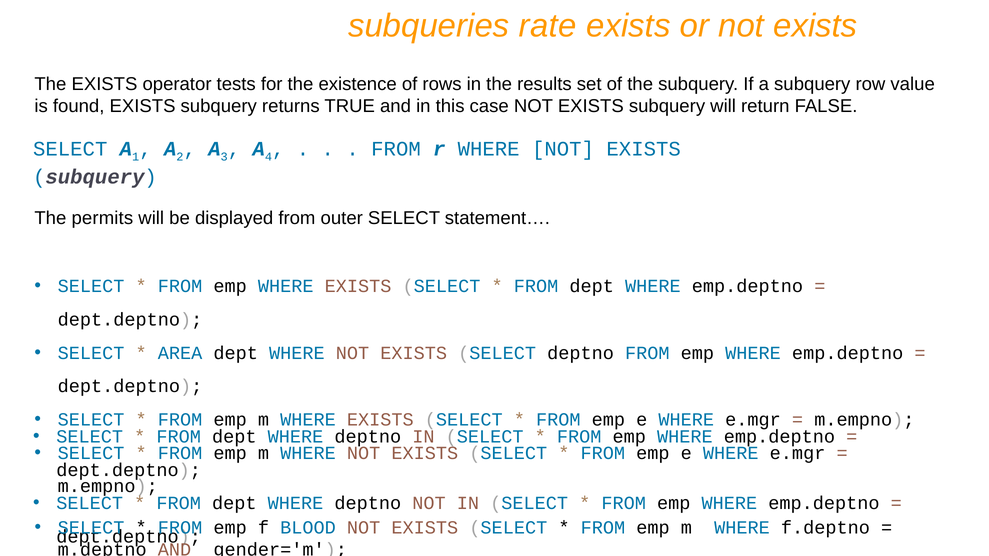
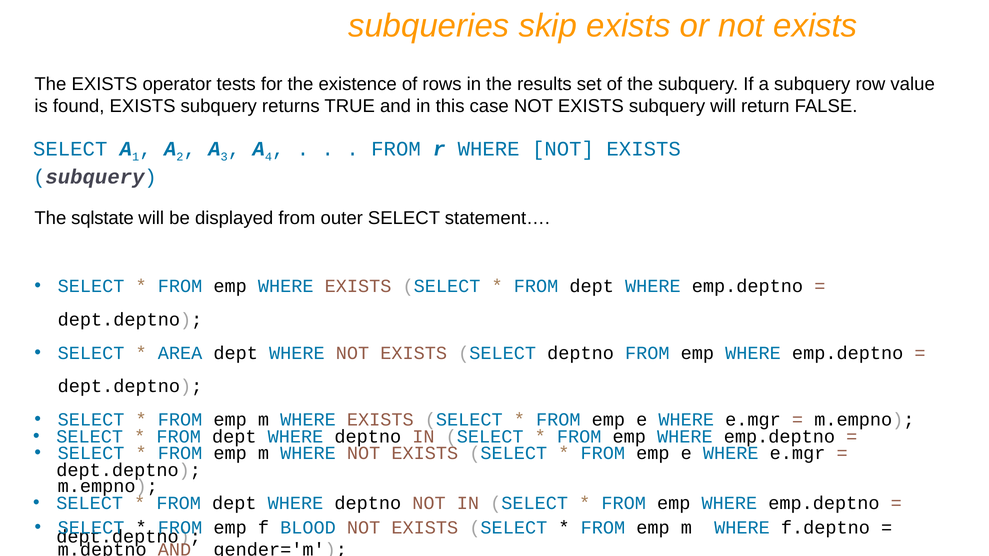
rate: rate -> skip
permits: permits -> sqlstate
